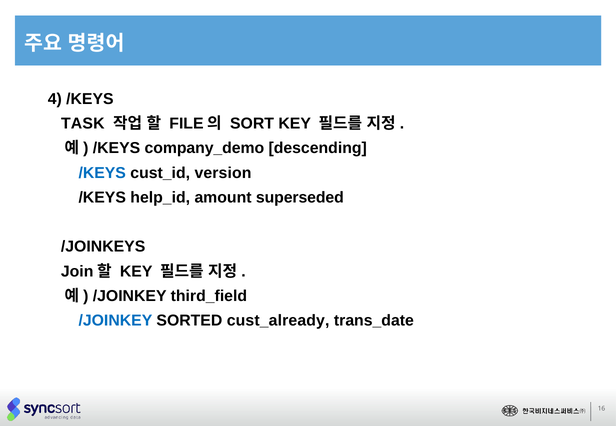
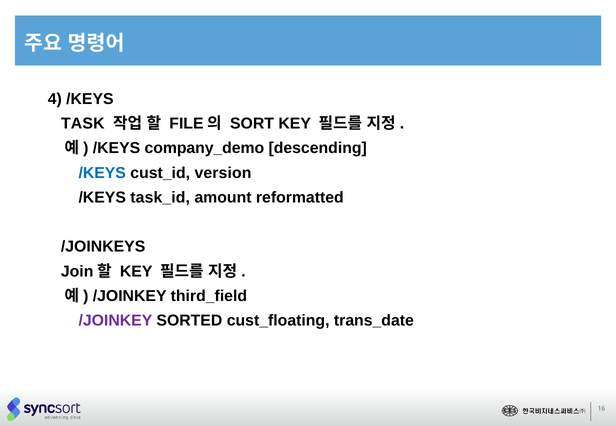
help_id: help_id -> task_id
superseded: superseded -> reformatted
/JOINKEY at (115, 321) colour: blue -> purple
cust_already: cust_already -> cust_floating
